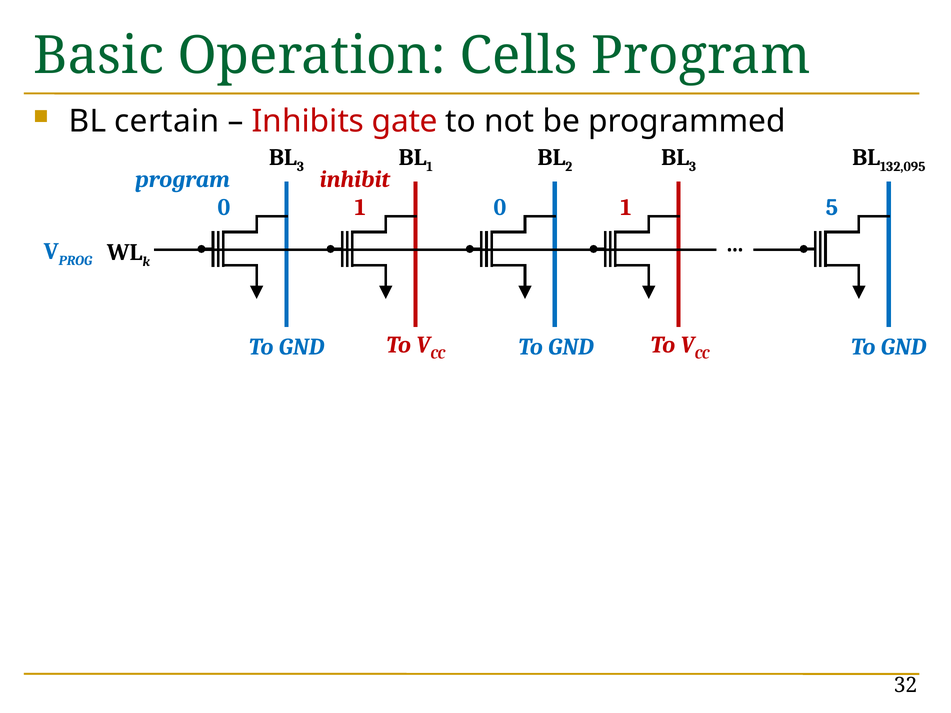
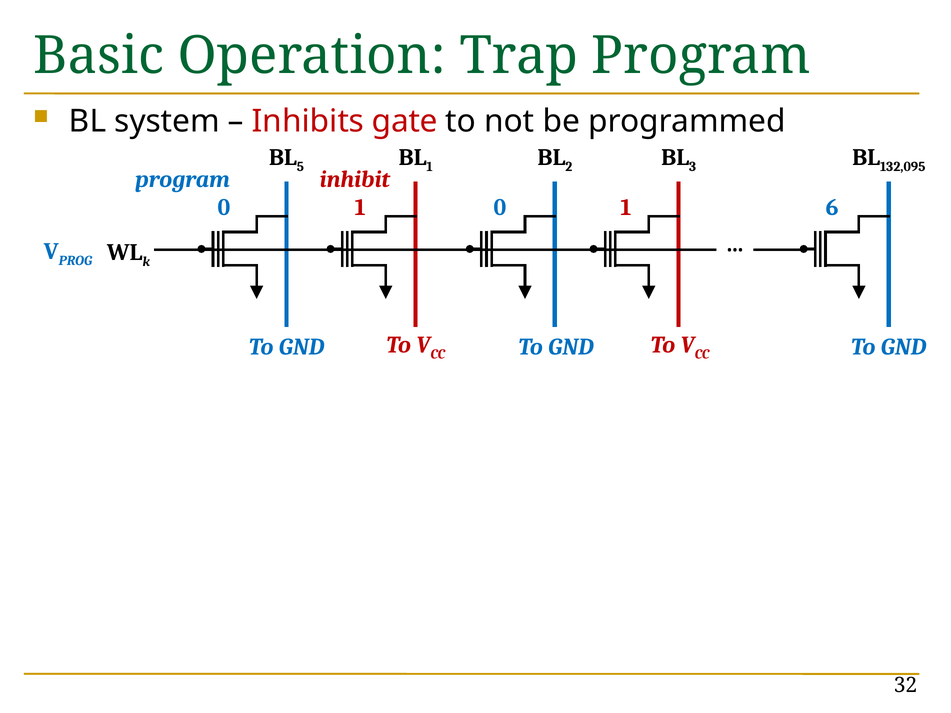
Cells: Cells -> Trap
certain: certain -> system
3 at (300, 167): 3 -> 5
5: 5 -> 6
